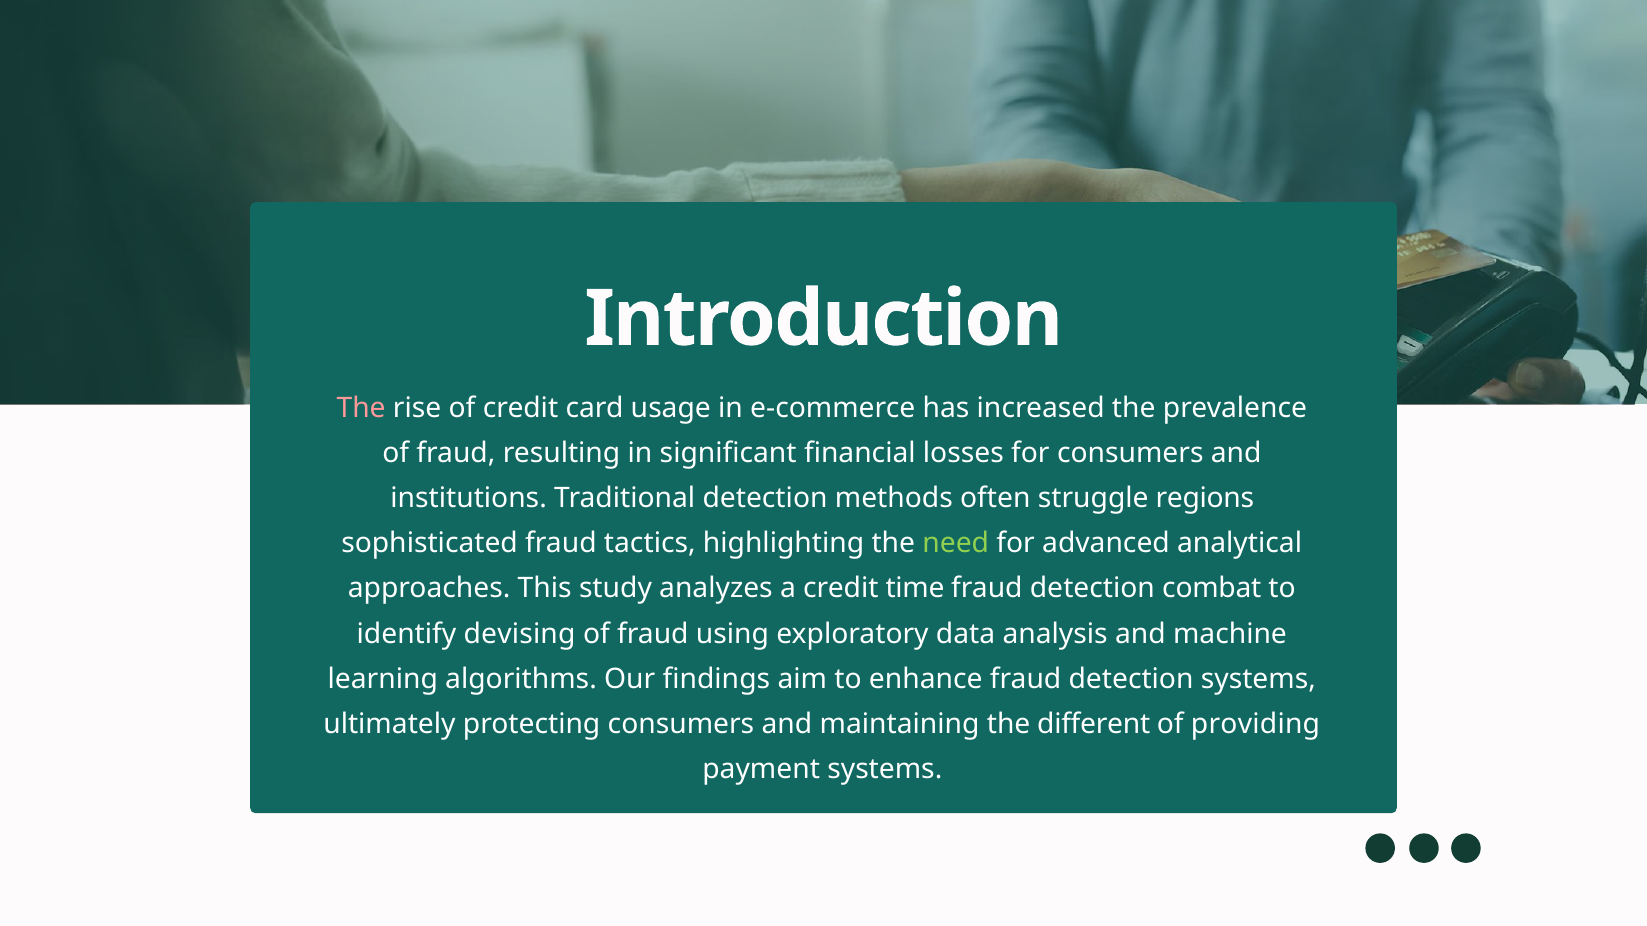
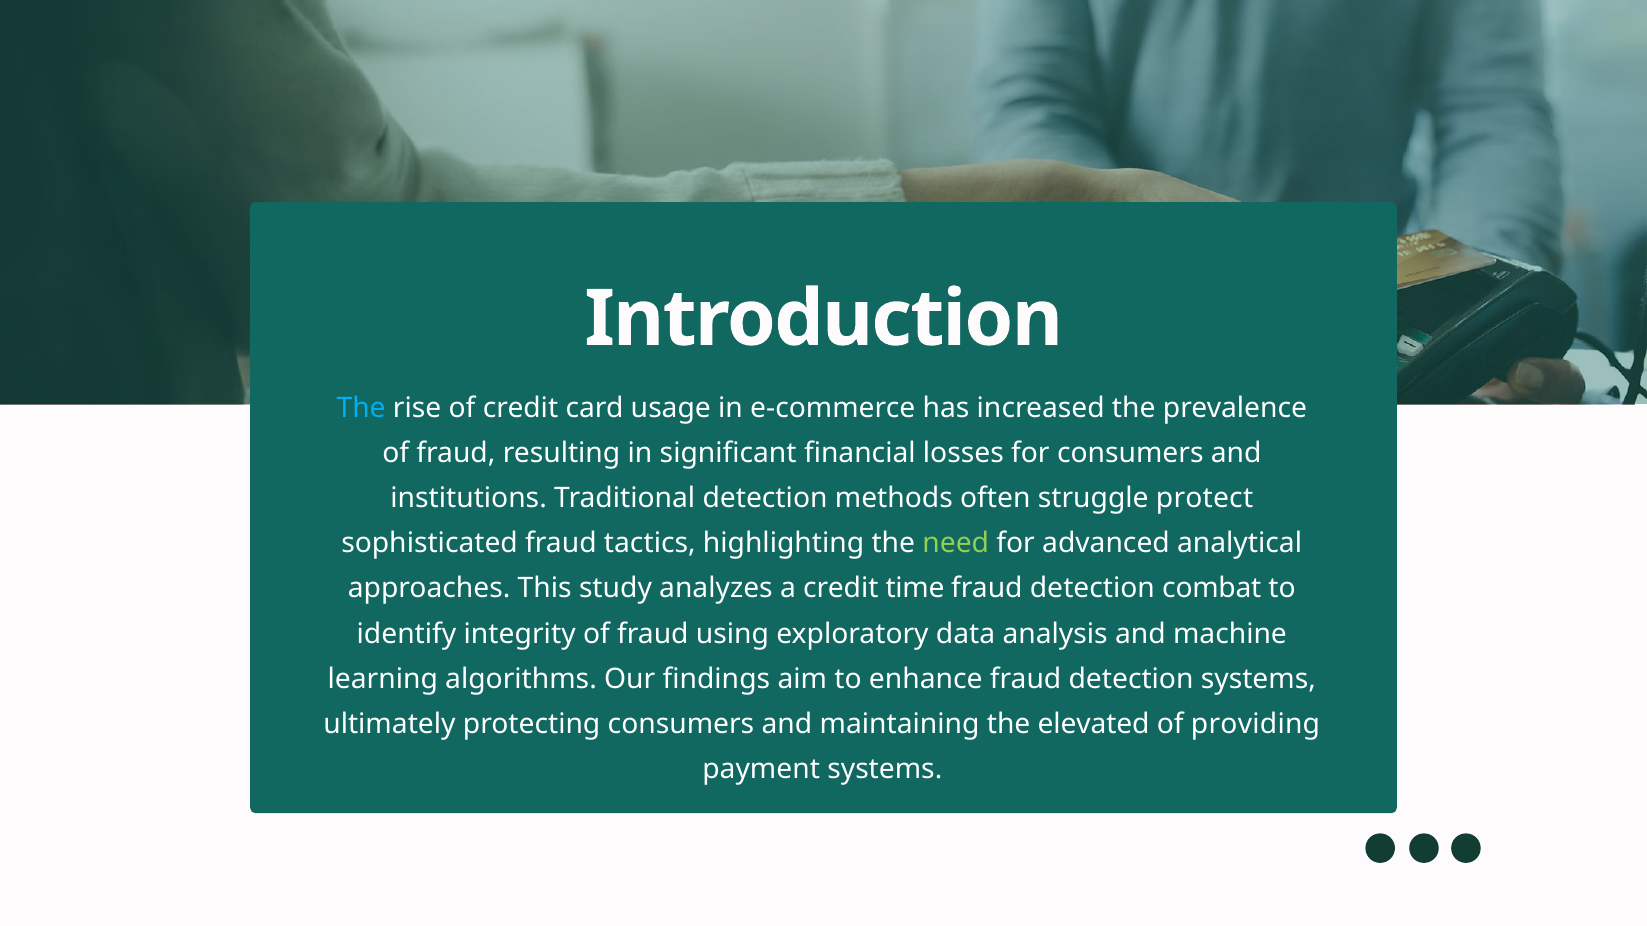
The at (361, 408) colour: pink -> light blue
regions: regions -> protect
devising: devising -> integrity
different: different -> elevated
